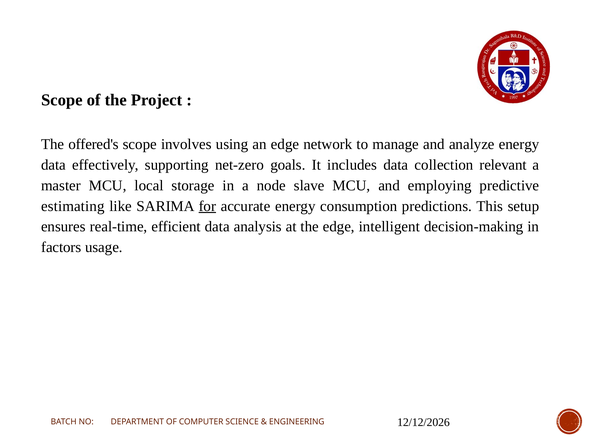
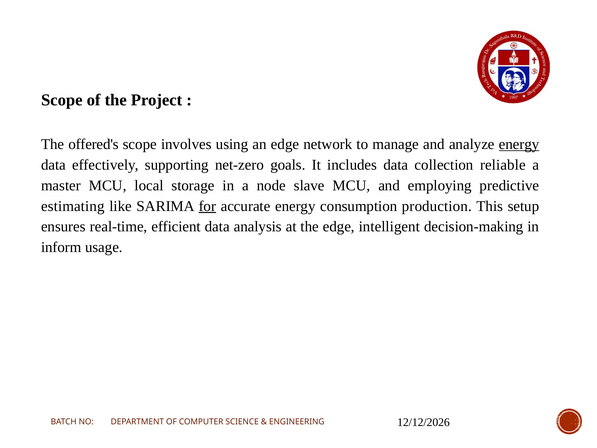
energy at (519, 144) underline: none -> present
relevant: relevant -> reliable
predictions: predictions -> production
factors: factors -> inform
